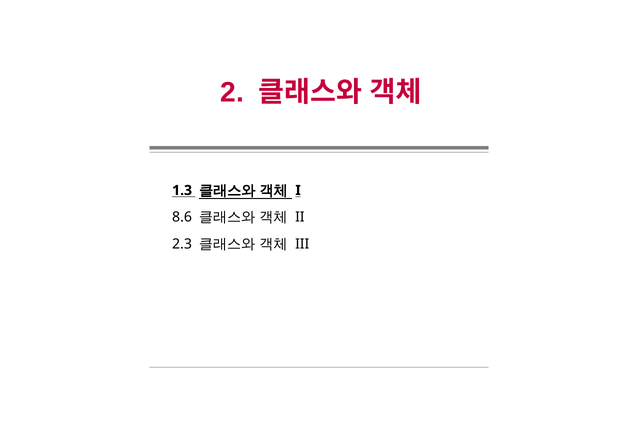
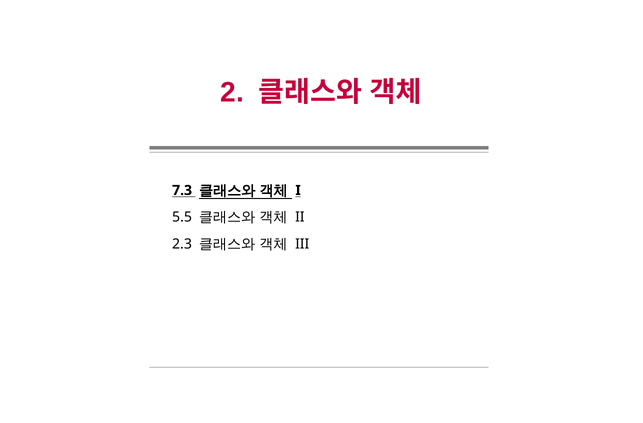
1.3: 1.3 -> 7.3
8.6: 8.6 -> 5.5
